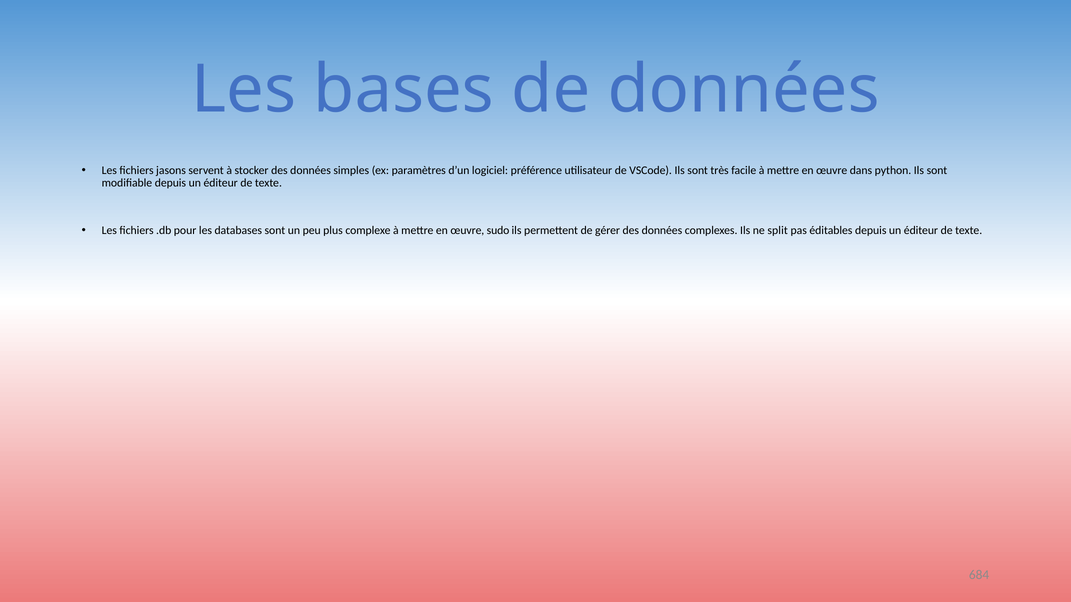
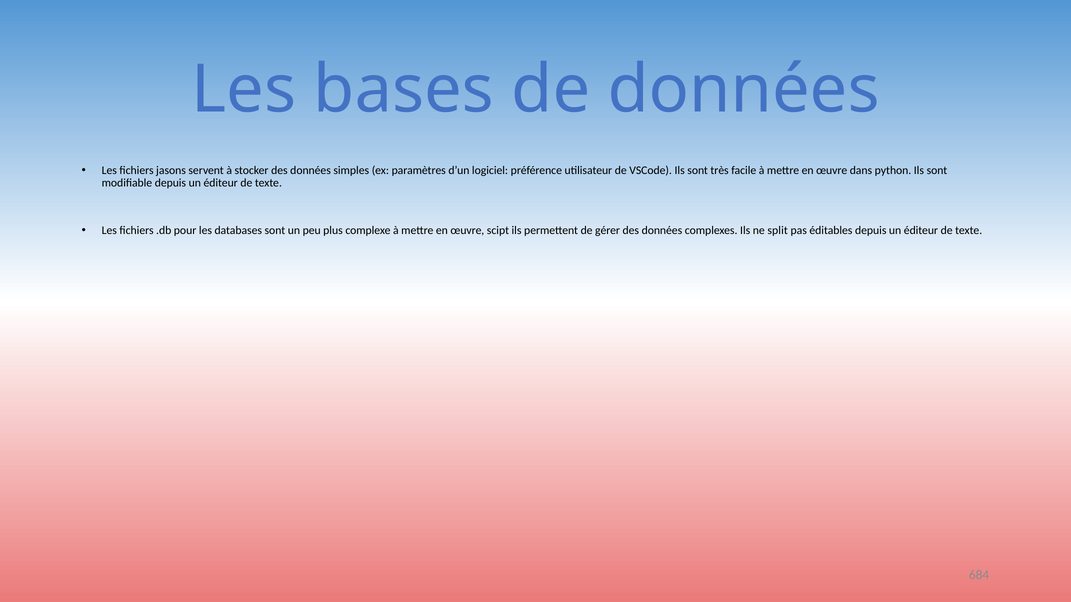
sudo: sudo -> scipt
